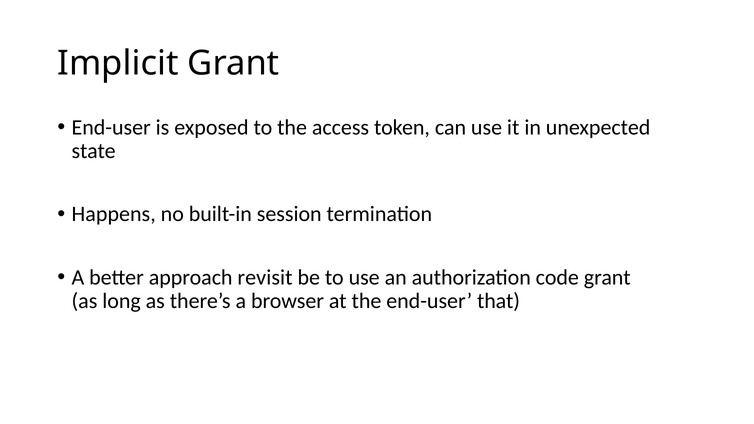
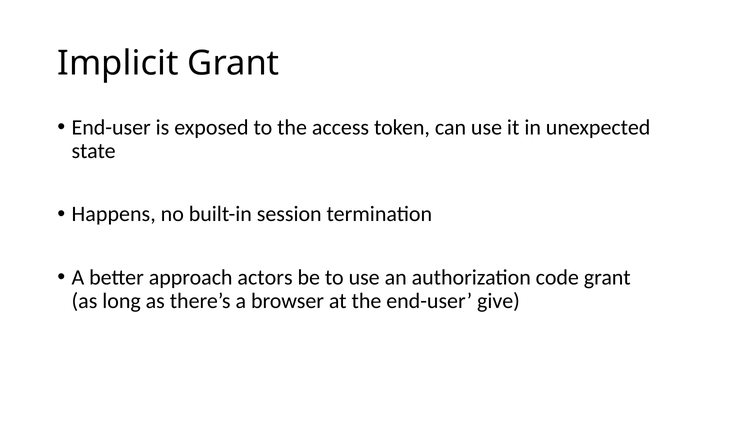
revisit: revisit -> actors
that: that -> give
